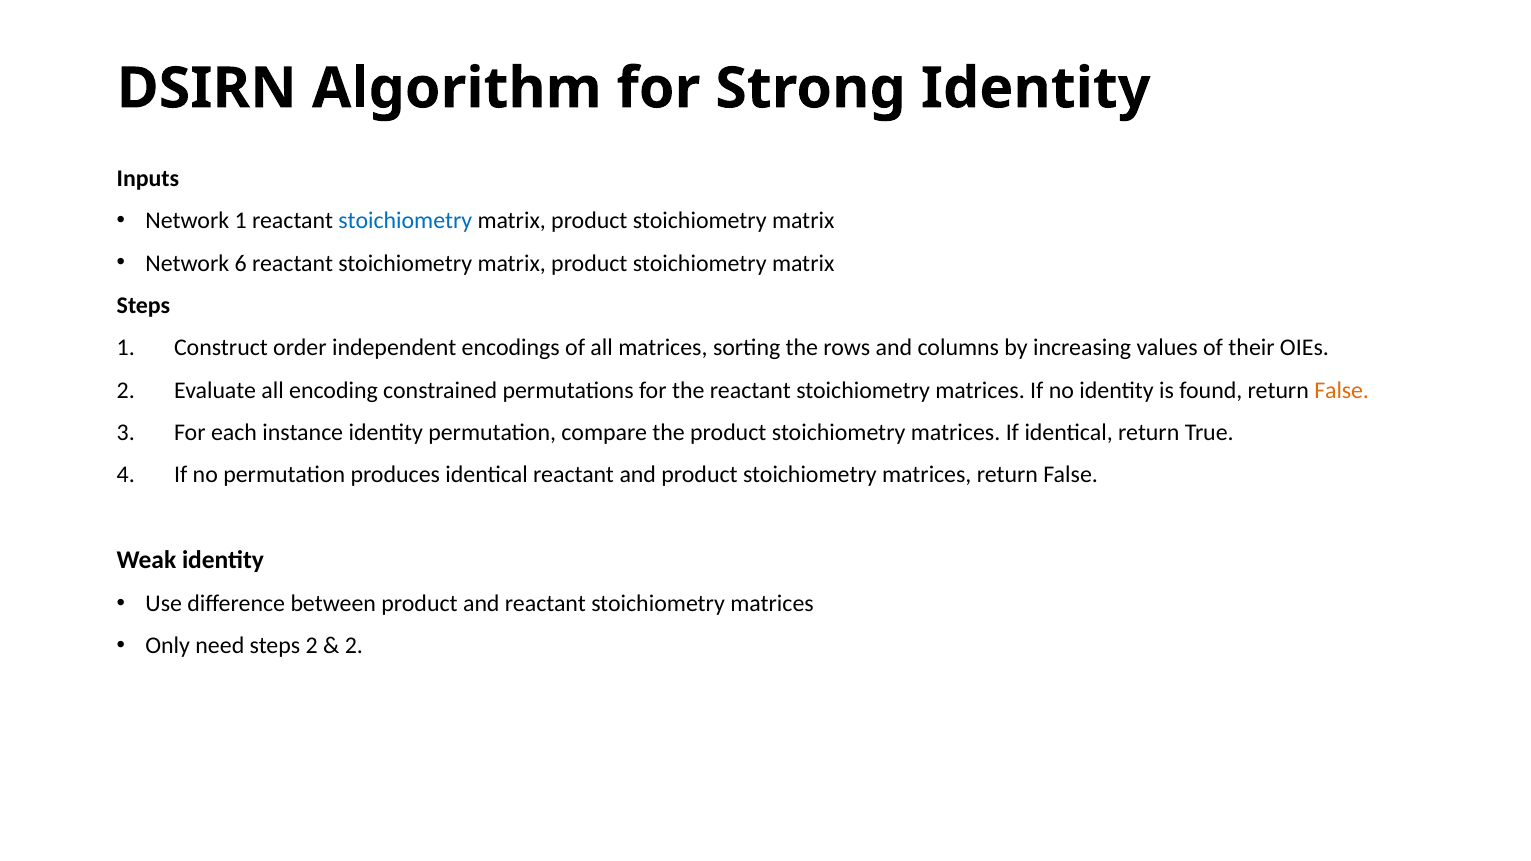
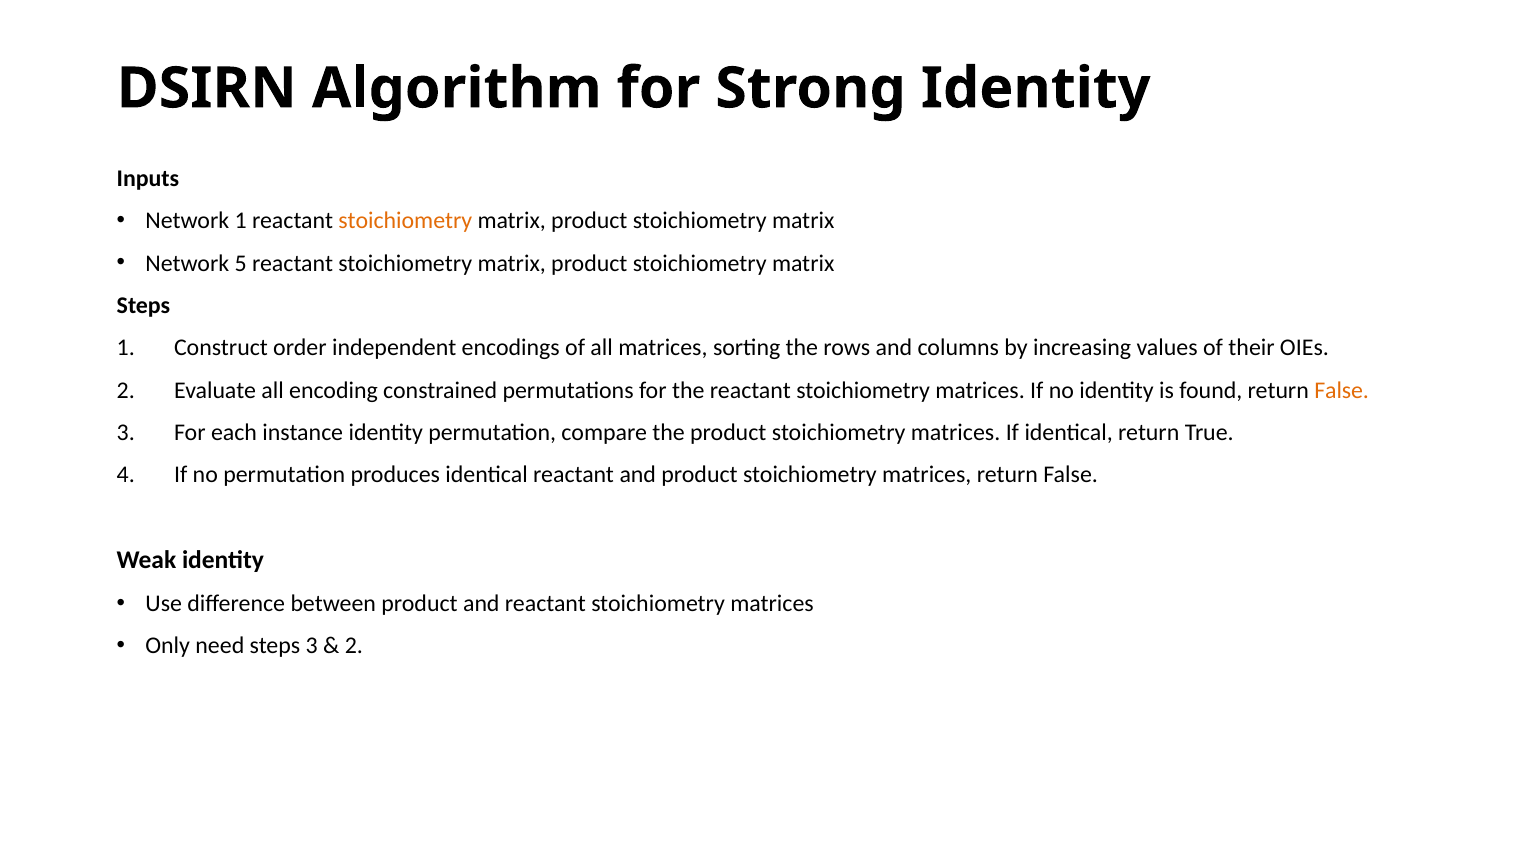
stoichiometry at (405, 221) colour: blue -> orange
6: 6 -> 5
steps 2: 2 -> 3
